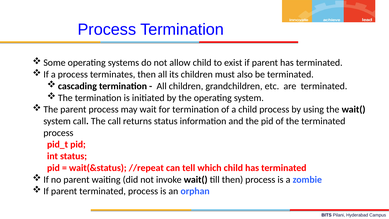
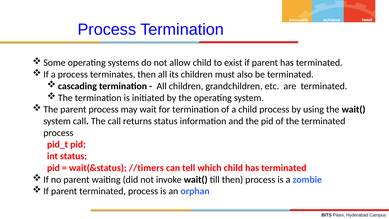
//repeat: //repeat -> //timers
